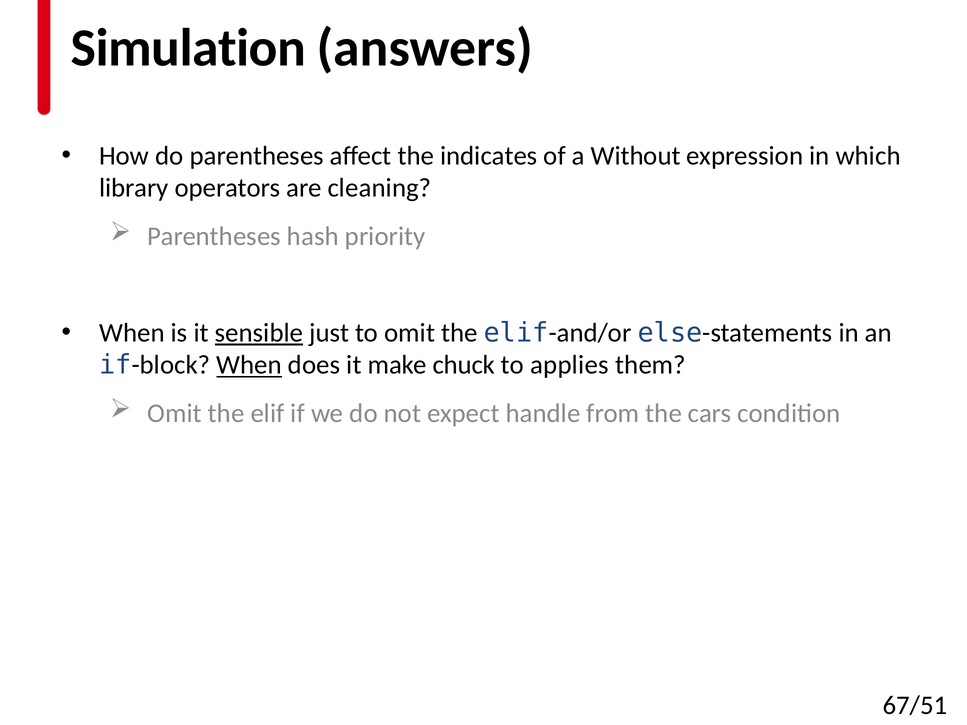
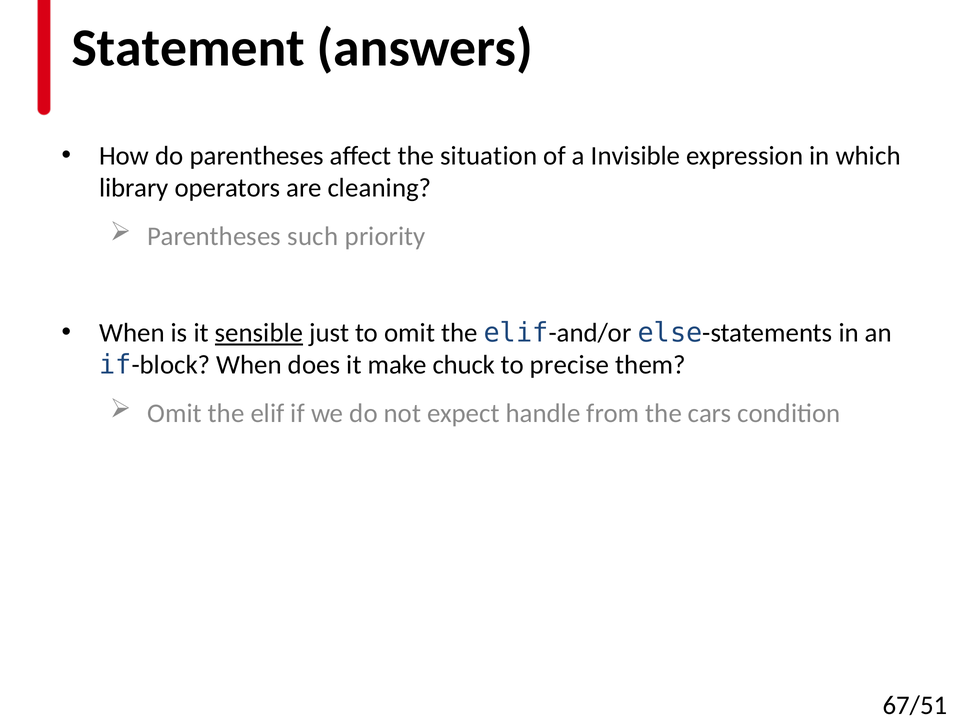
Simulation: Simulation -> Statement
indicates: indicates -> situation
Without: Without -> Invisible
hash: hash -> such
When at (249, 365) underline: present -> none
applies: applies -> precise
